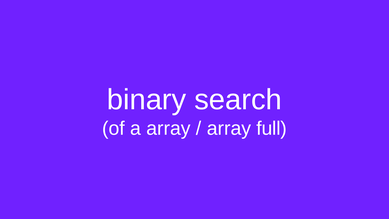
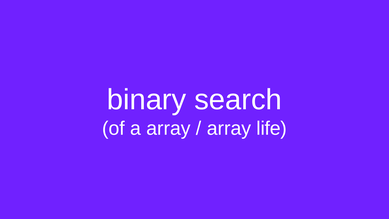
full: full -> life
